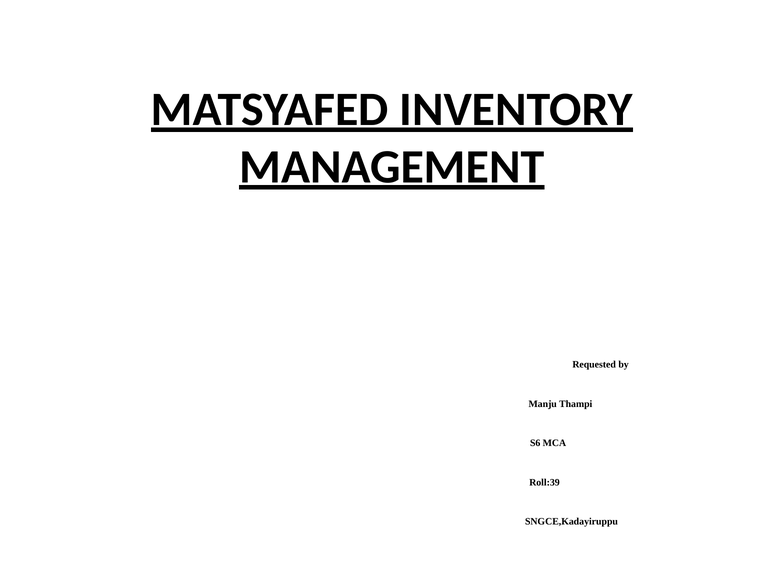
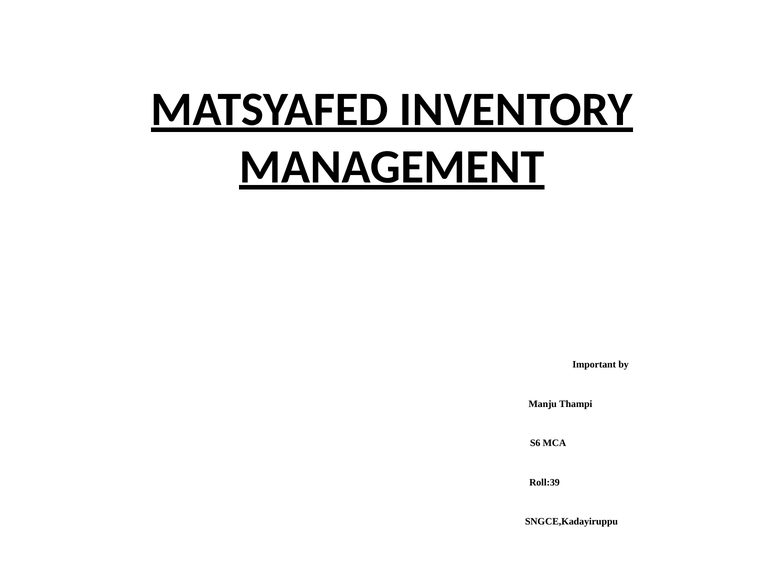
Requested: Requested -> Important
